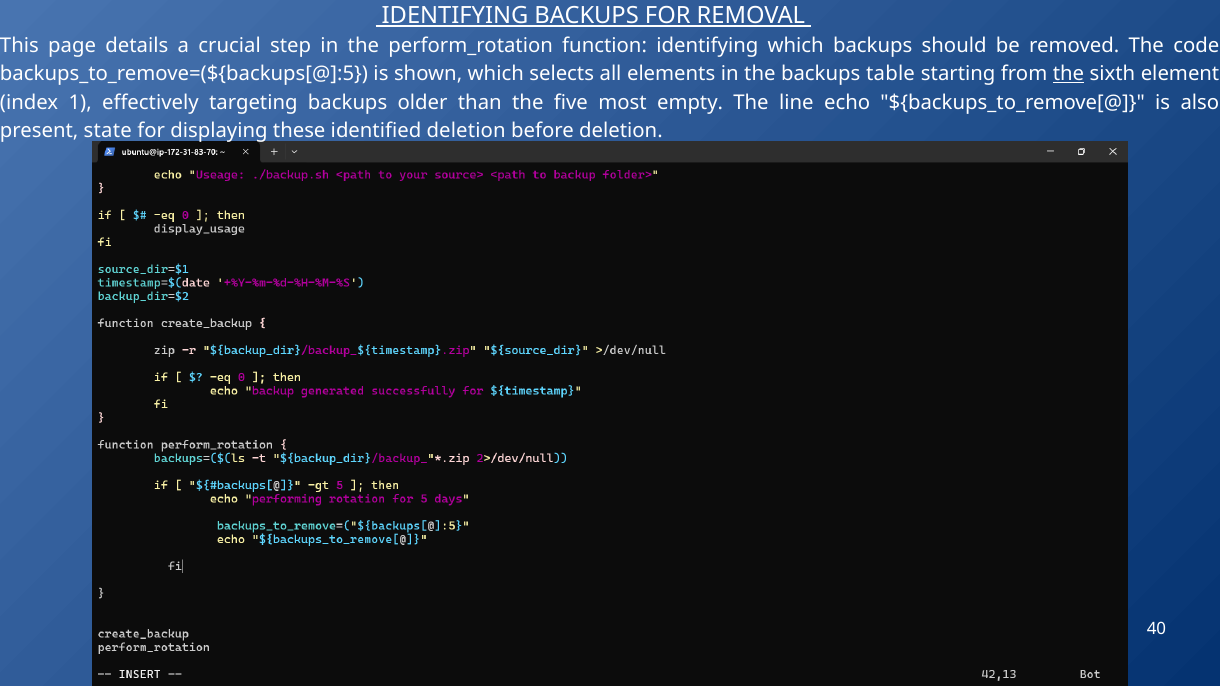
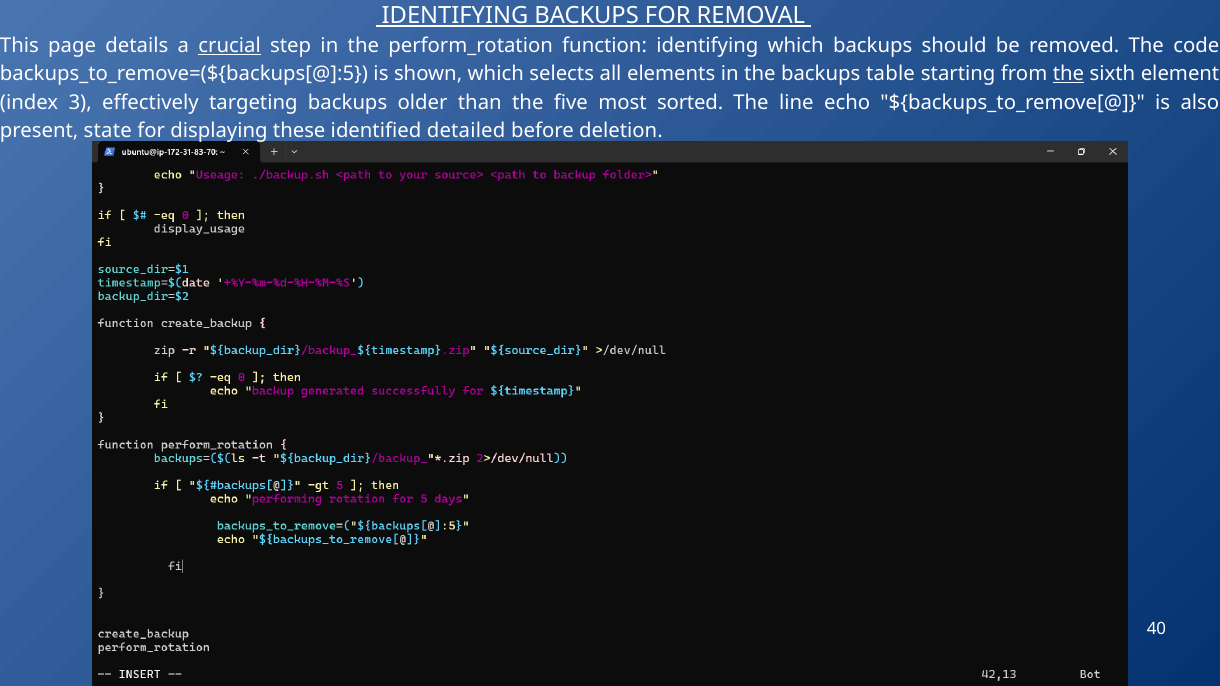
crucial underline: none -> present
1: 1 -> 3
empty: empty -> sorted
identified deletion: deletion -> detailed
